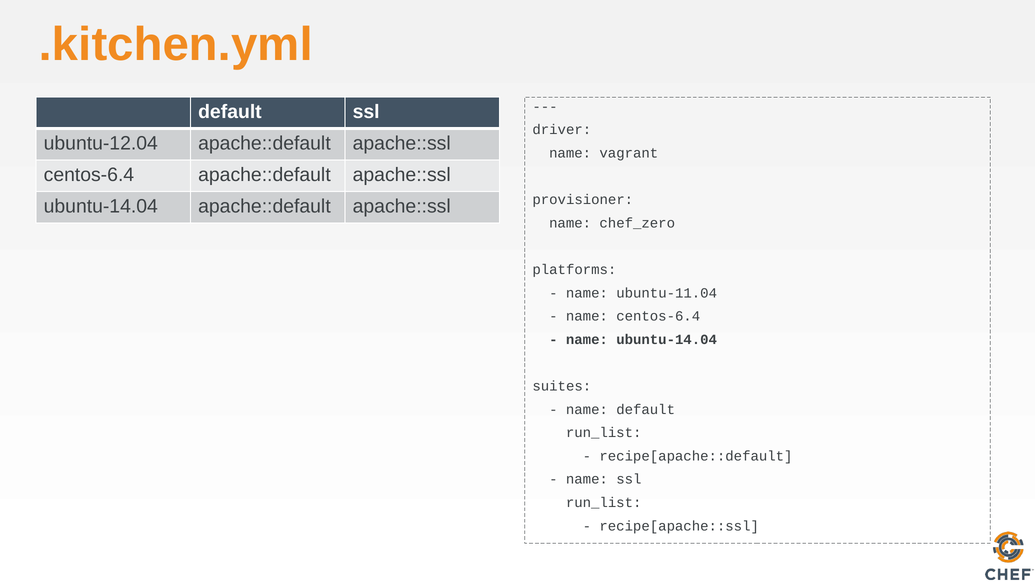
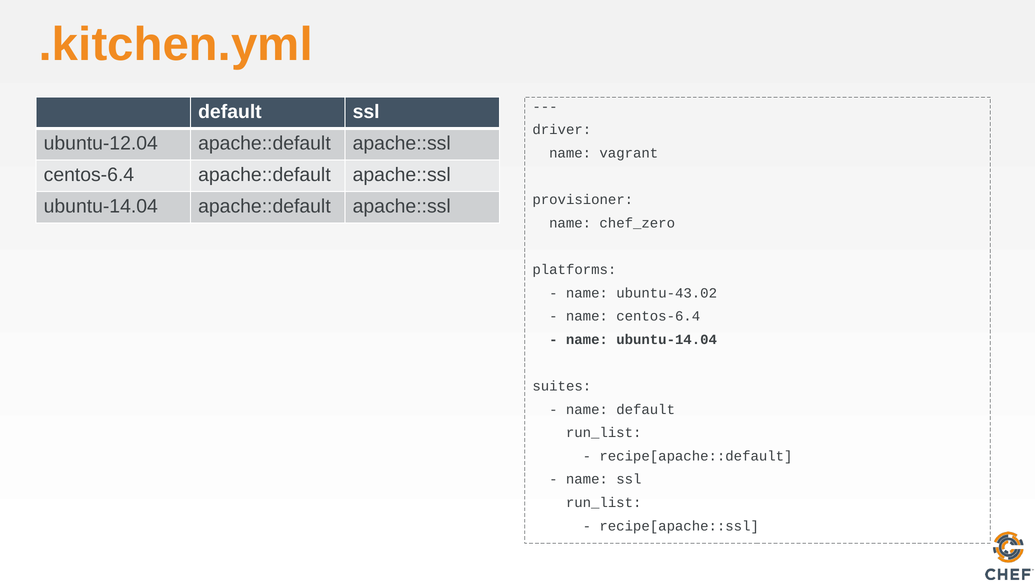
ubuntu-11.04: ubuntu-11.04 -> ubuntu-43.02
